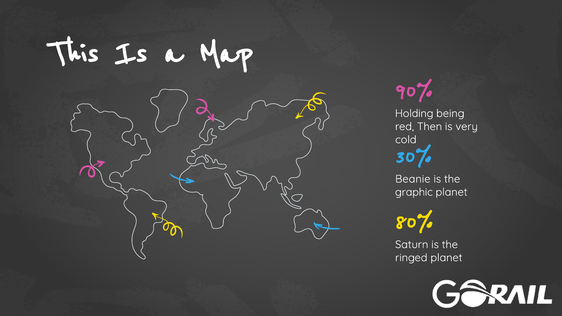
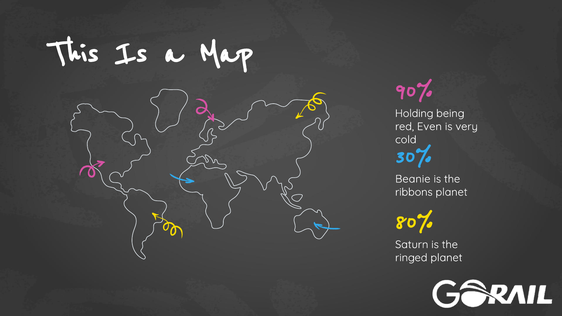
Then: Then -> Even
graphic: graphic -> ribbons
